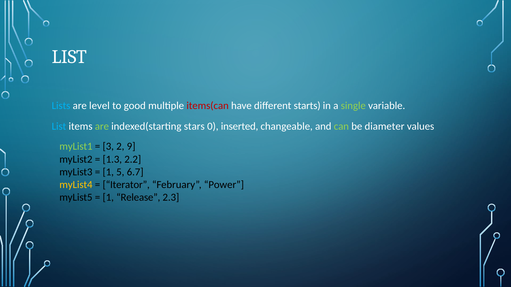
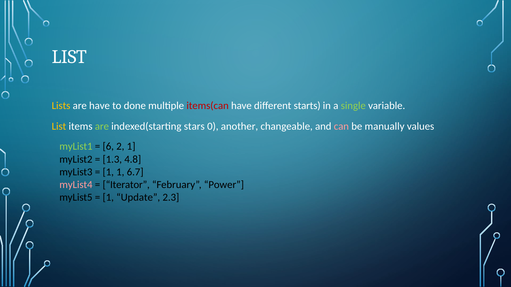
Lists colour: light blue -> yellow
are level: level -> have
good: good -> done
List at (59, 127) colour: light blue -> yellow
inserted: inserted -> another
can colour: light green -> pink
diameter: diameter -> manually
3: 3 -> 6
2 9: 9 -> 1
2.2: 2.2 -> 4.8
1 5: 5 -> 1
myList4 colour: yellow -> pink
Release: Release -> Update
